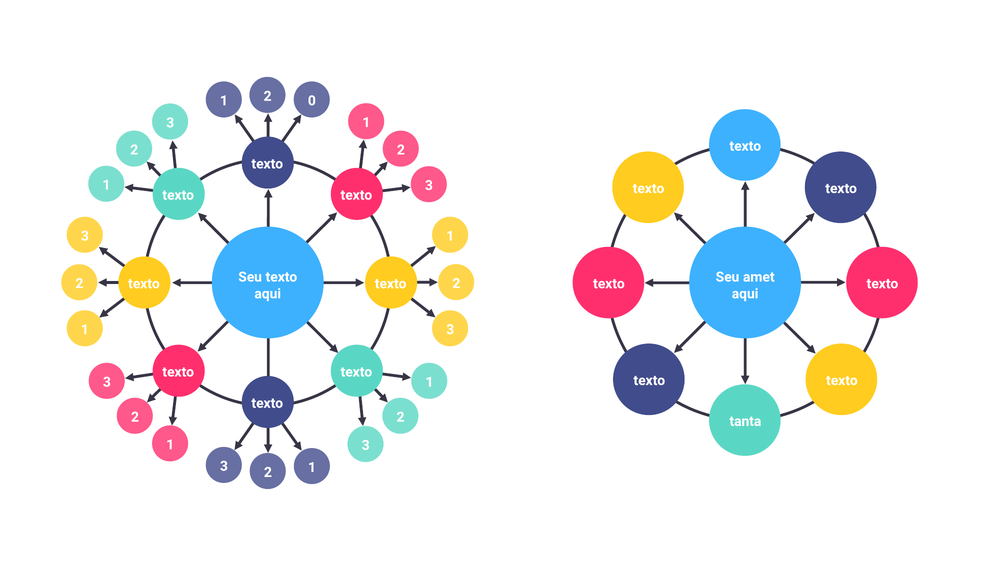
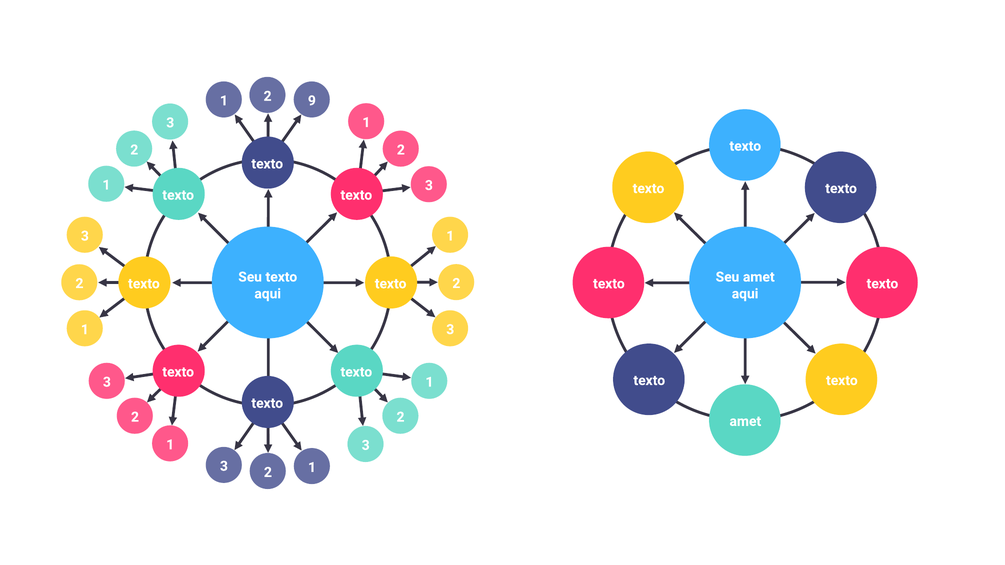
0: 0 -> 9
tanta at (745, 422): tanta -> amet
